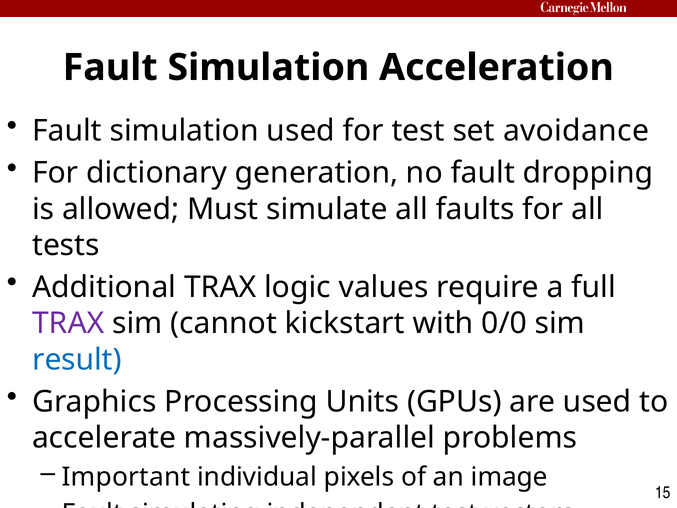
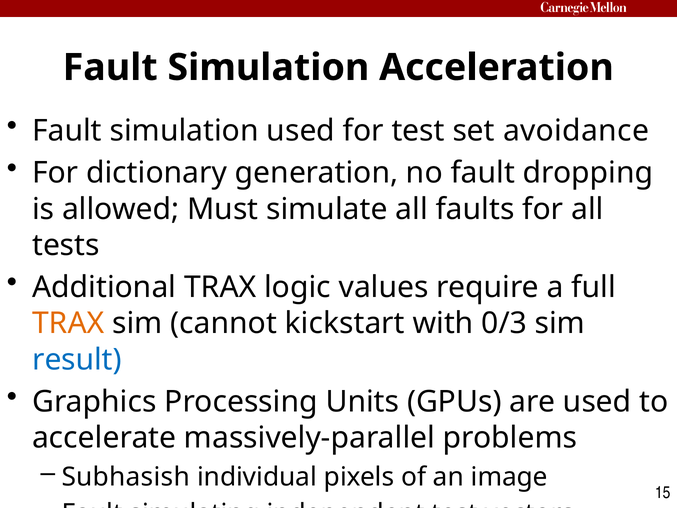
TRAX at (68, 323) colour: purple -> orange
0/0: 0/0 -> 0/3
Important: Important -> Subhasish
